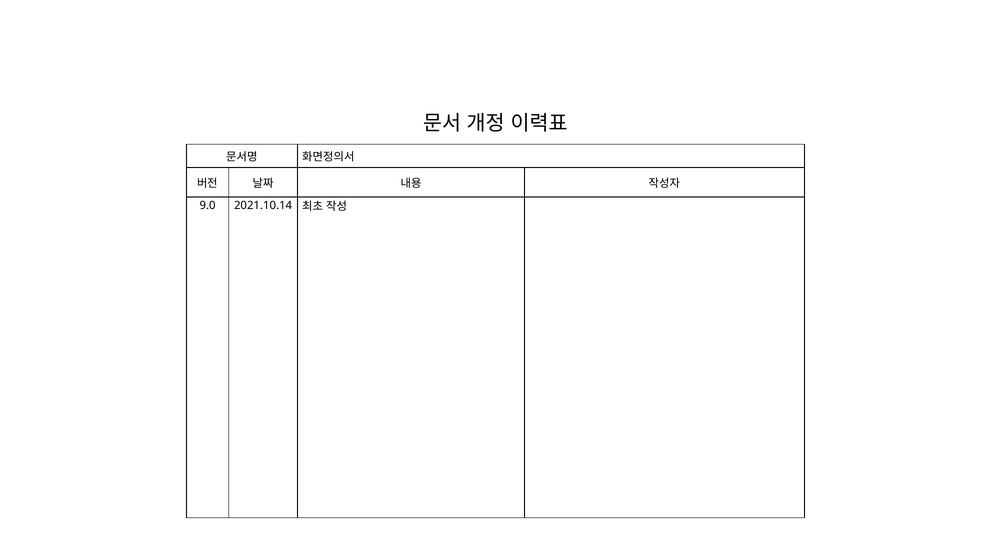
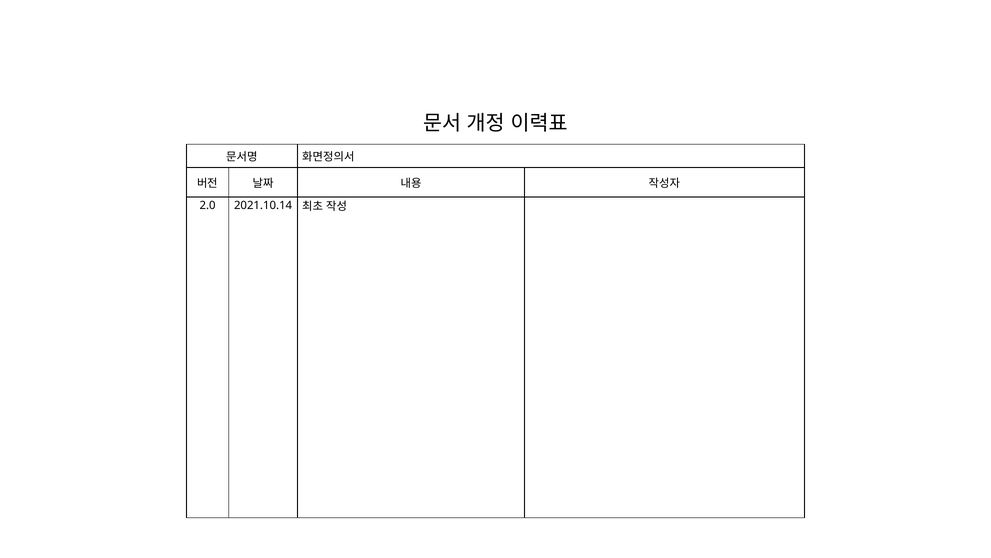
9.0: 9.0 -> 2.0
